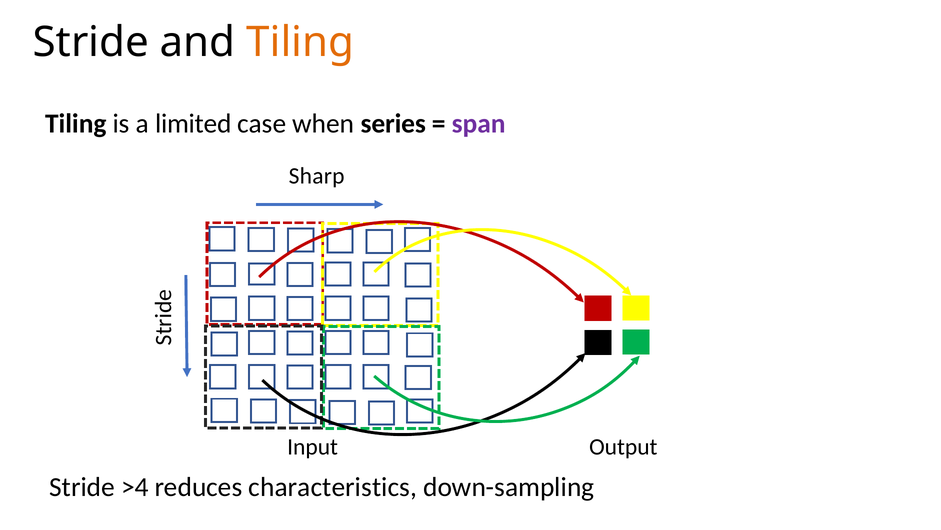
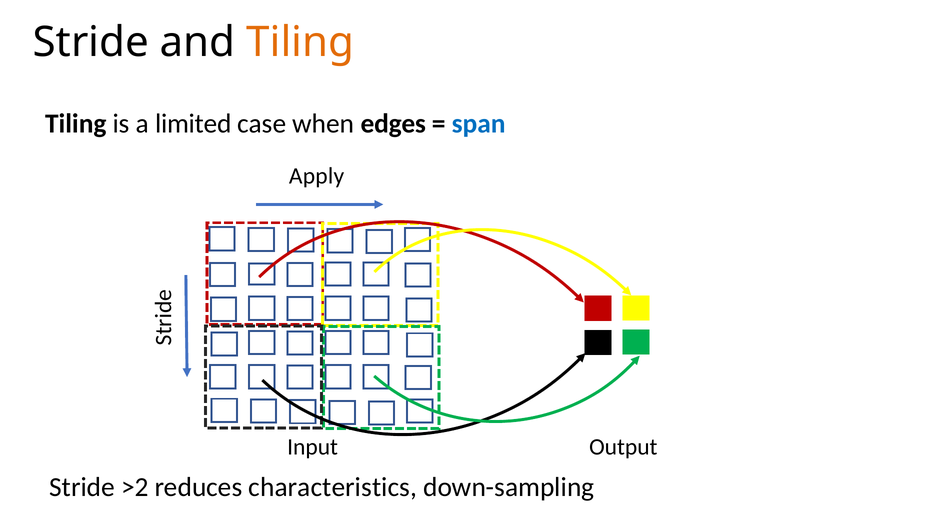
series: series -> edges
span colour: purple -> blue
Sharp: Sharp -> Apply
>4: >4 -> >2
